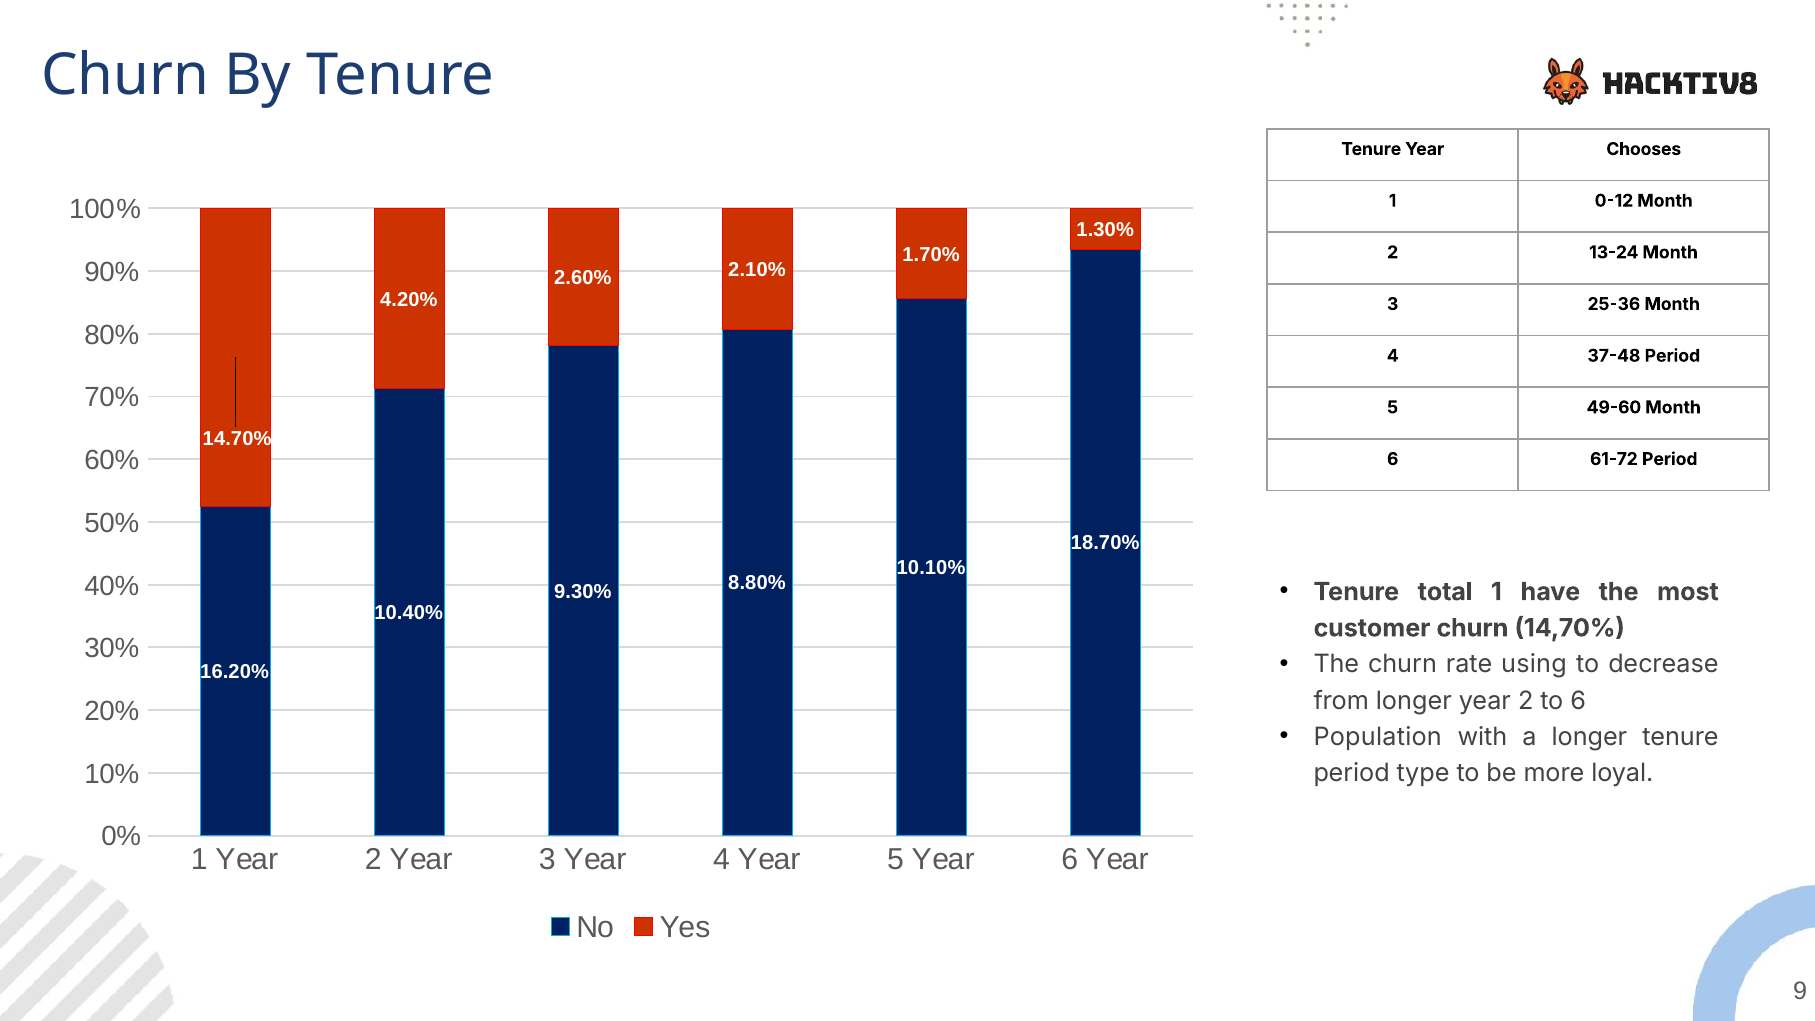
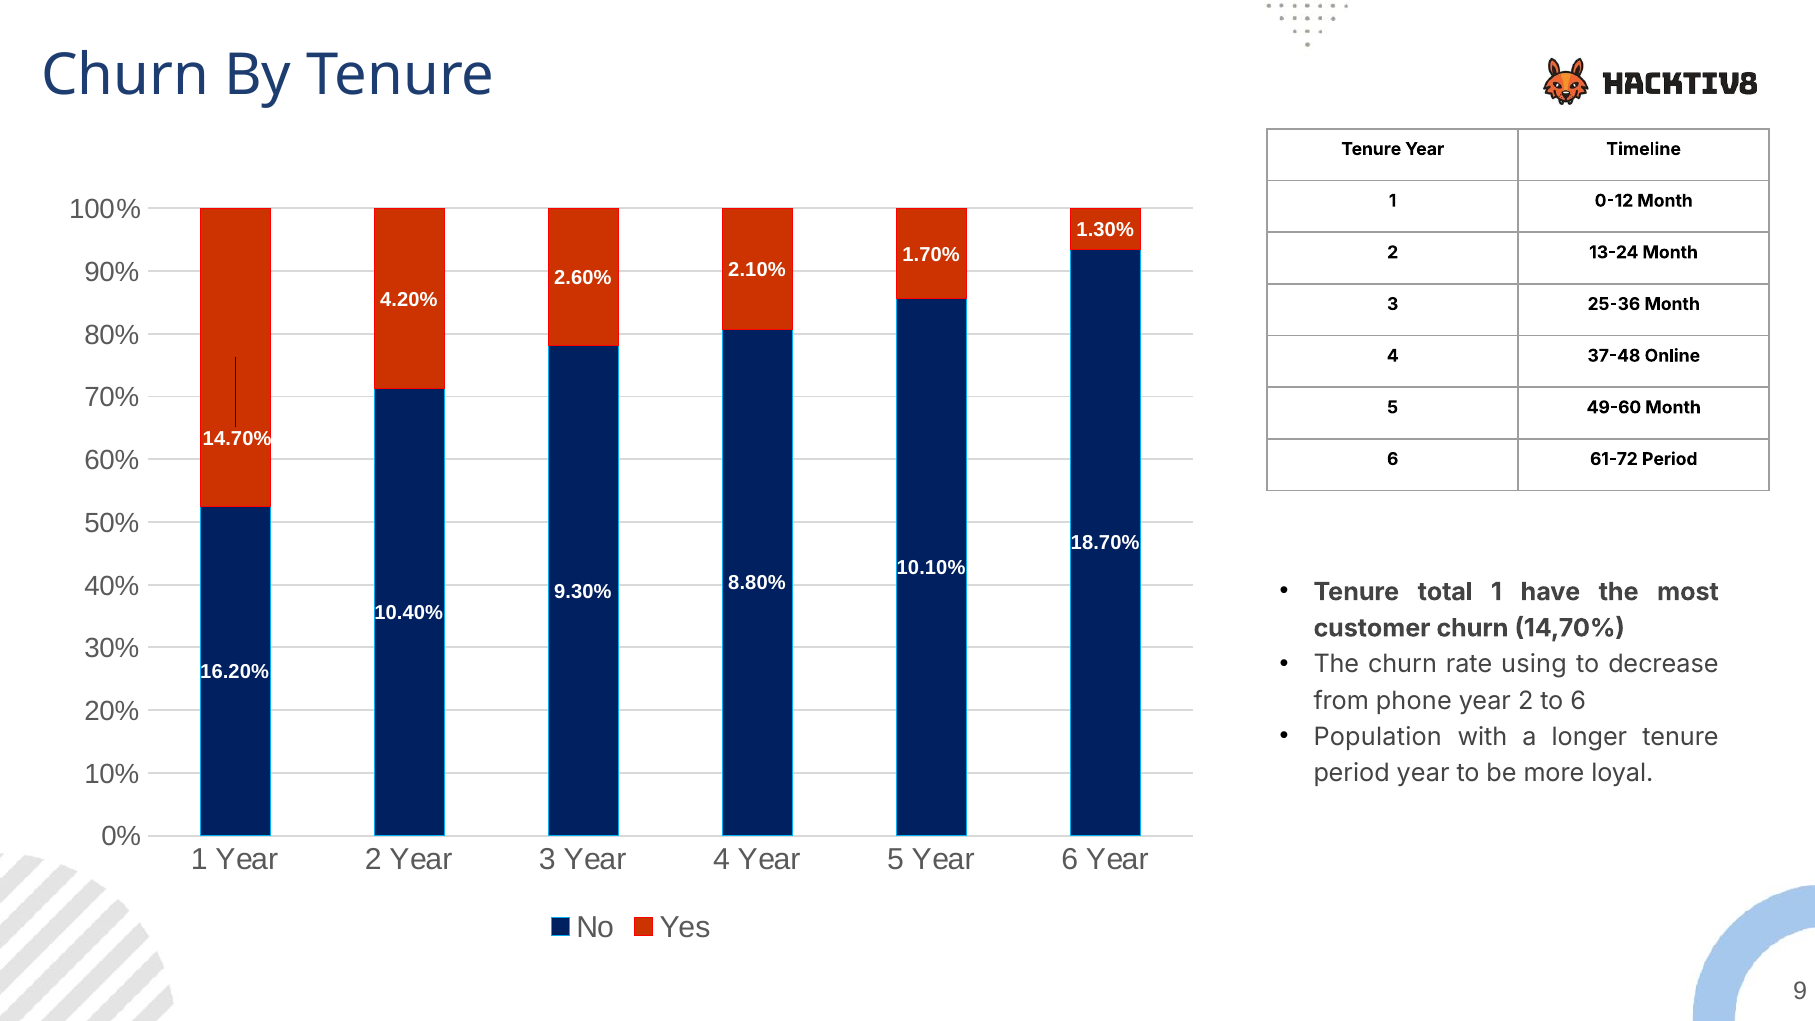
Chooses: Chooses -> Timeline
37-48 Period: Period -> Online
from longer: longer -> phone
period type: type -> year
